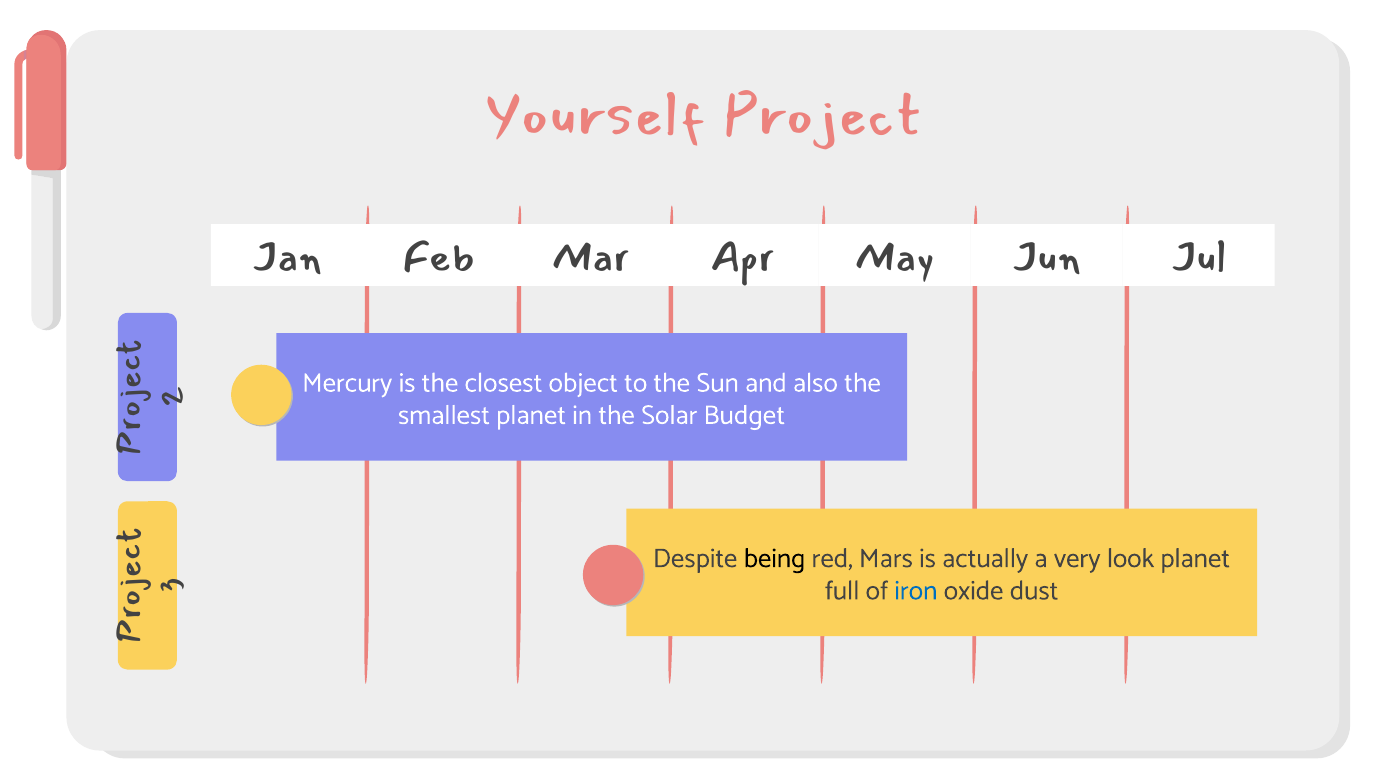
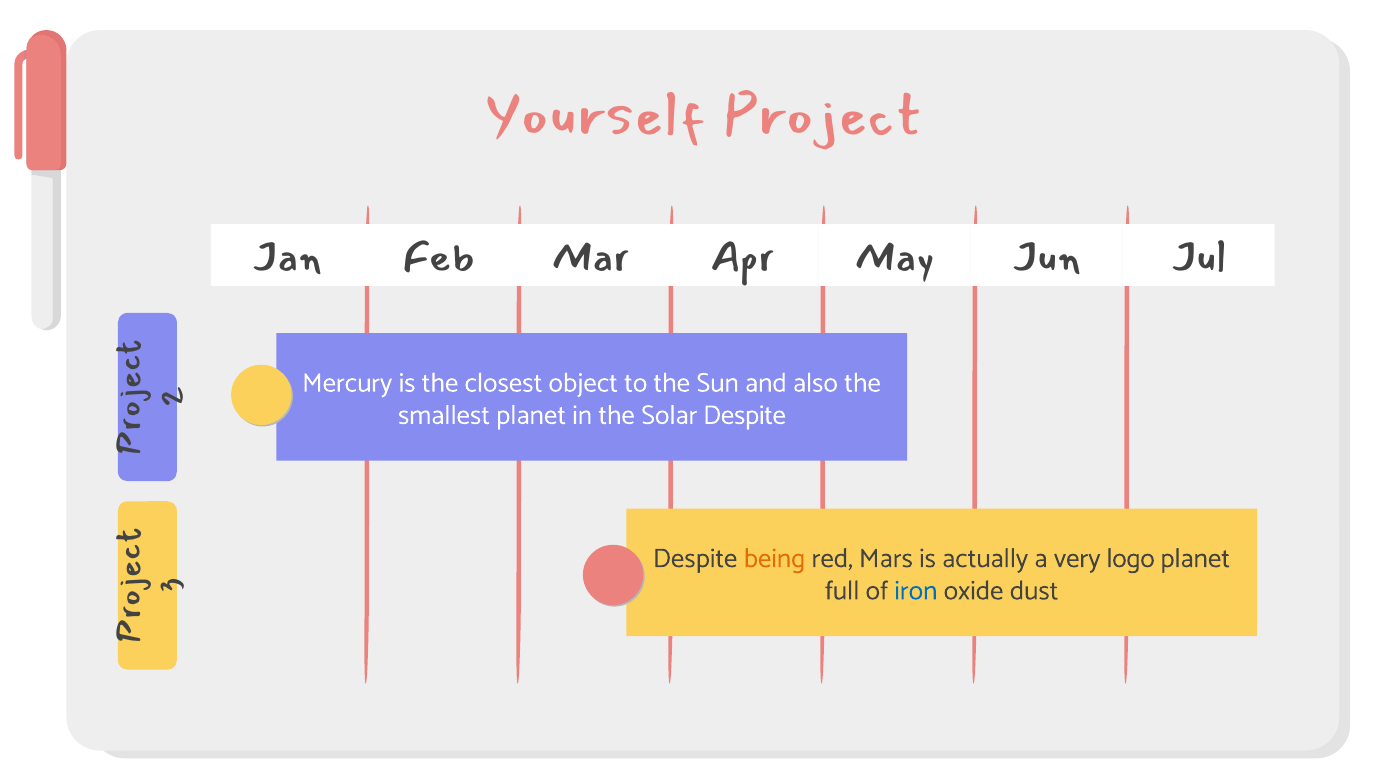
Solar Budget: Budget -> Despite
being colour: black -> orange
look: look -> logo
